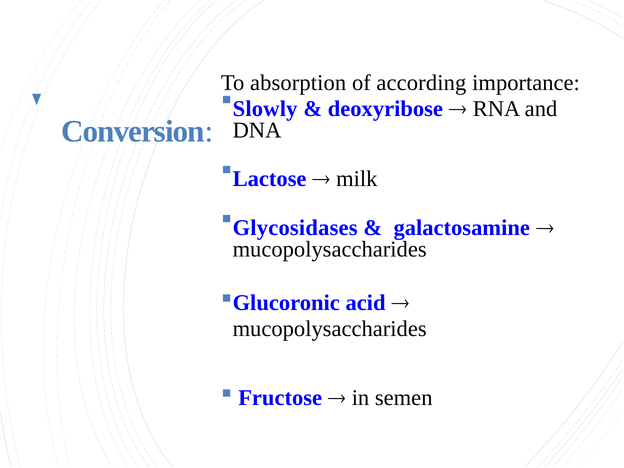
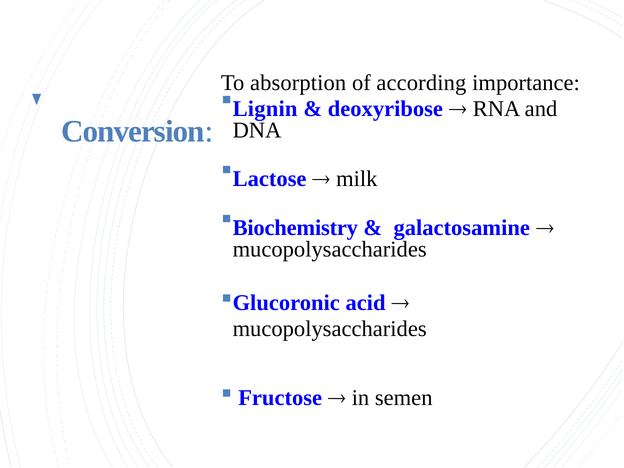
Slowly: Slowly -> Lignin
Glycosidases: Glycosidases -> Biochemistry
